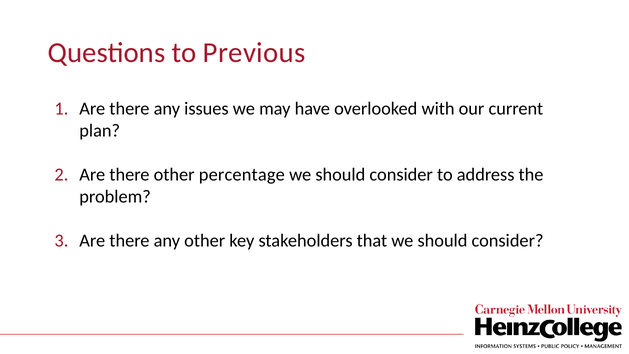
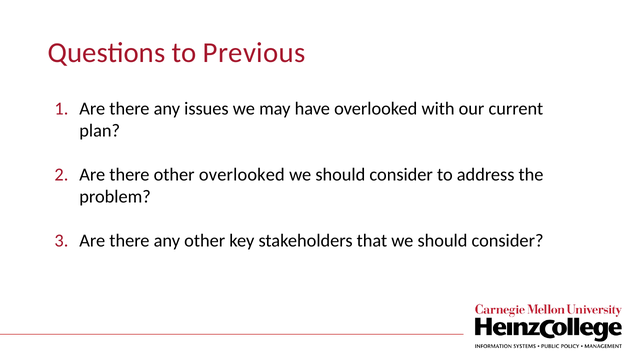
other percentage: percentage -> overlooked
